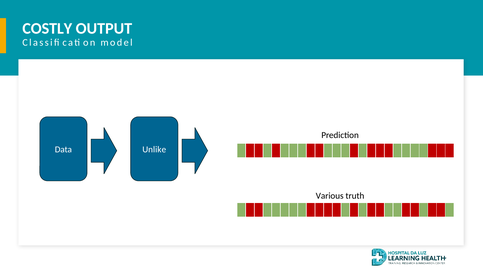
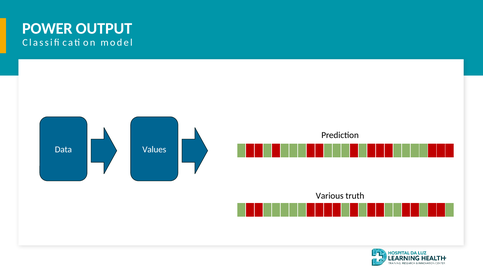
COSTLY: COSTLY -> POWER
Unlike: Unlike -> Values
